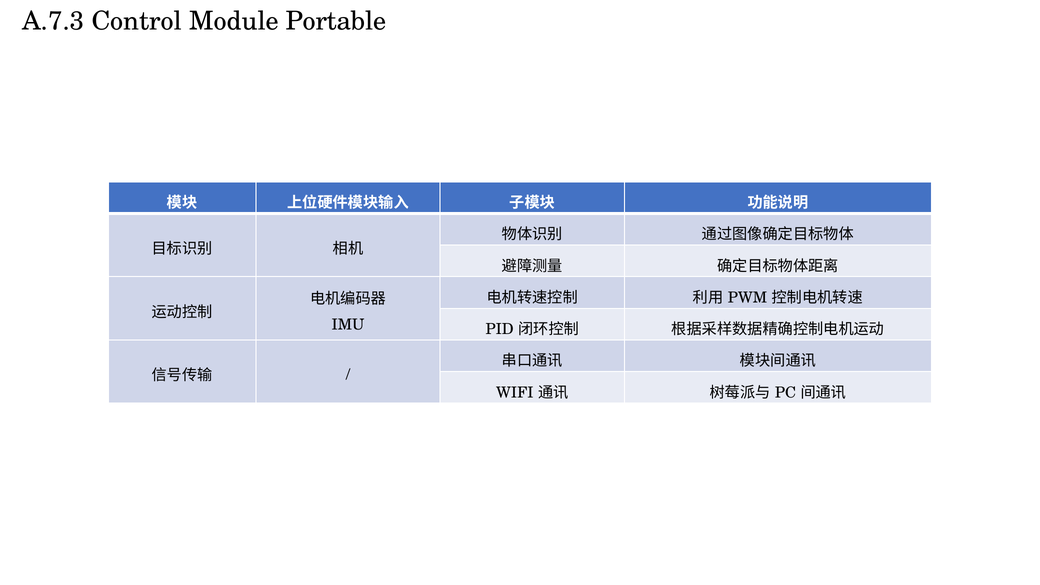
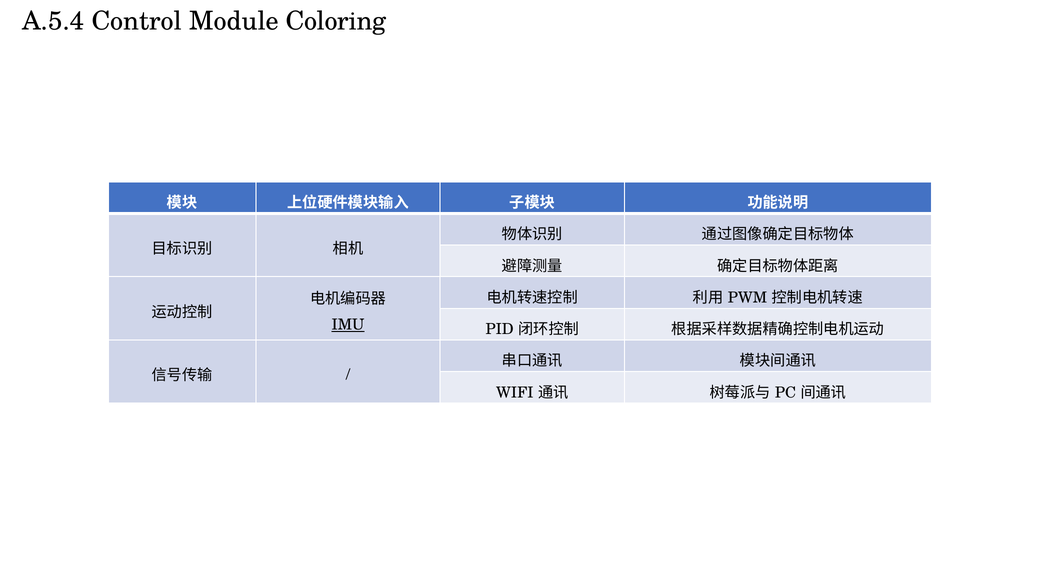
A.7.3: A.7.3 -> A.5.4
Portable: Portable -> Coloring
IMU underline: none -> present
